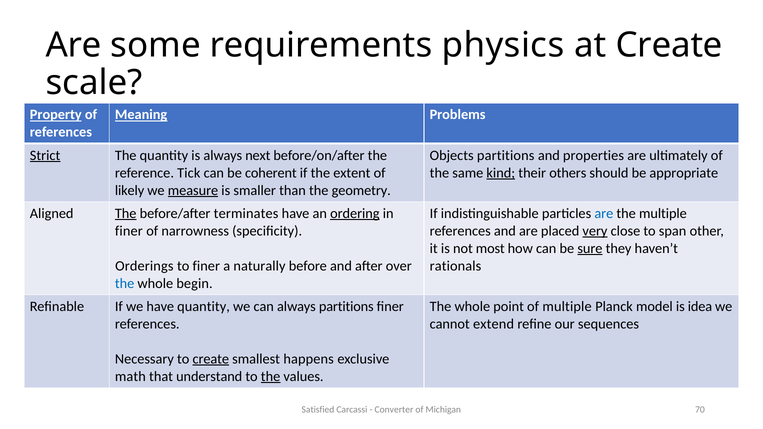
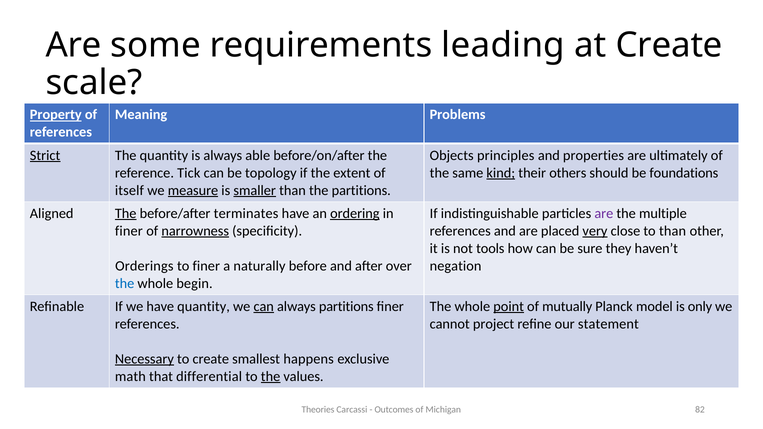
physics: physics -> leading
Meaning underline: present -> none
next: next -> able
Objects partitions: partitions -> principles
coherent: coherent -> topology
appropriate: appropriate -> foundations
likely: likely -> itself
smaller underline: none -> present
the geometry: geometry -> partitions
are at (604, 214) colour: blue -> purple
narrowness underline: none -> present
to span: span -> than
most: most -> tools
sure underline: present -> none
rationals: rationals -> negation
can at (264, 307) underline: none -> present
point underline: none -> present
of multiple: multiple -> mutually
idea: idea -> only
extend: extend -> project
sequences: sequences -> statement
Necessary underline: none -> present
create at (211, 359) underline: present -> none
understand: understand -> differential
Satisfied: Satisfied -> Theories
Converter: Converter -> Outcomes
70: 70 -> 82
